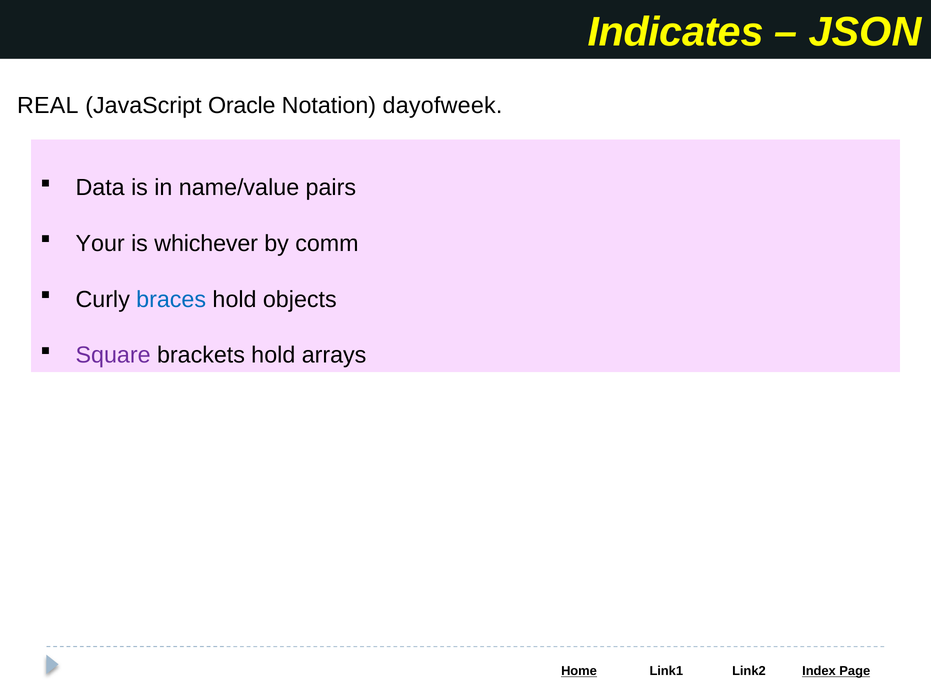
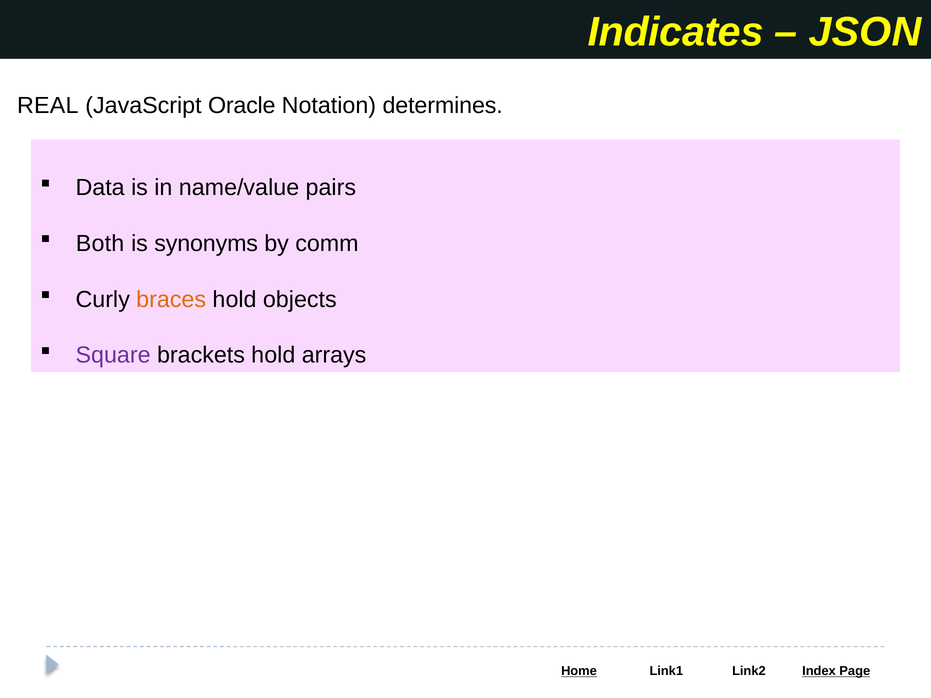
dayofweek: dayofweek -> determines
Your: Your -> Both
whichever: whichever -> synonyms
braces colour: blue -> orange
